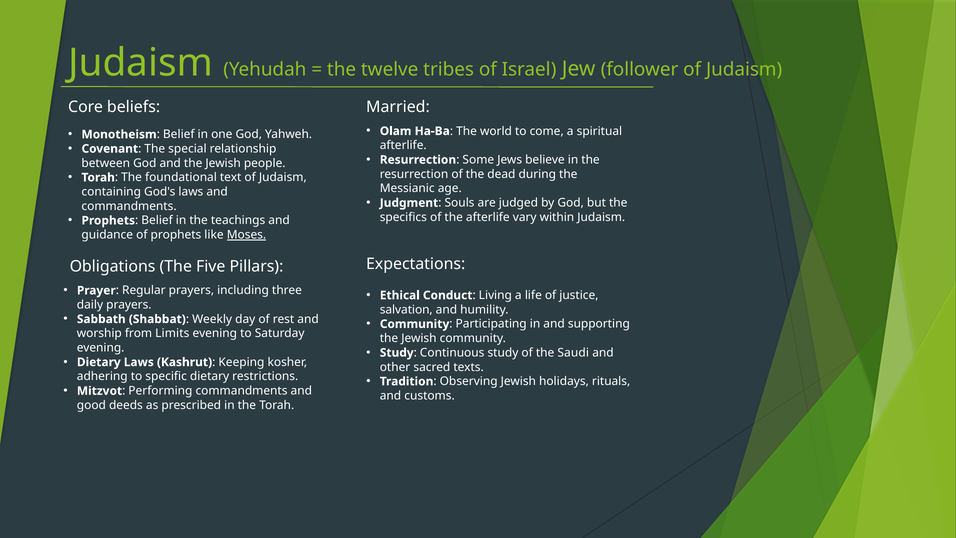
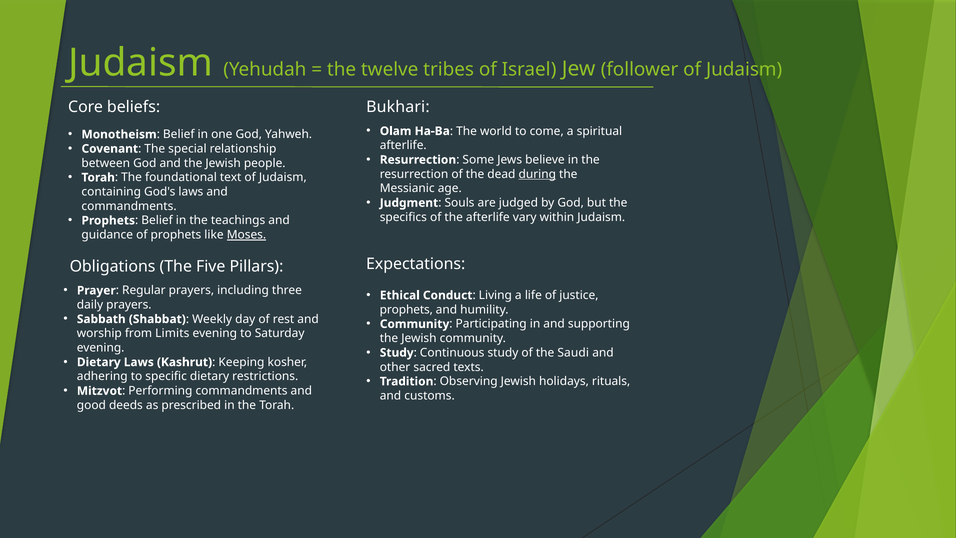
Married: Married -> Bukhari
during underline: none -> present
salvation at (406, 310): salvation -> prophets
